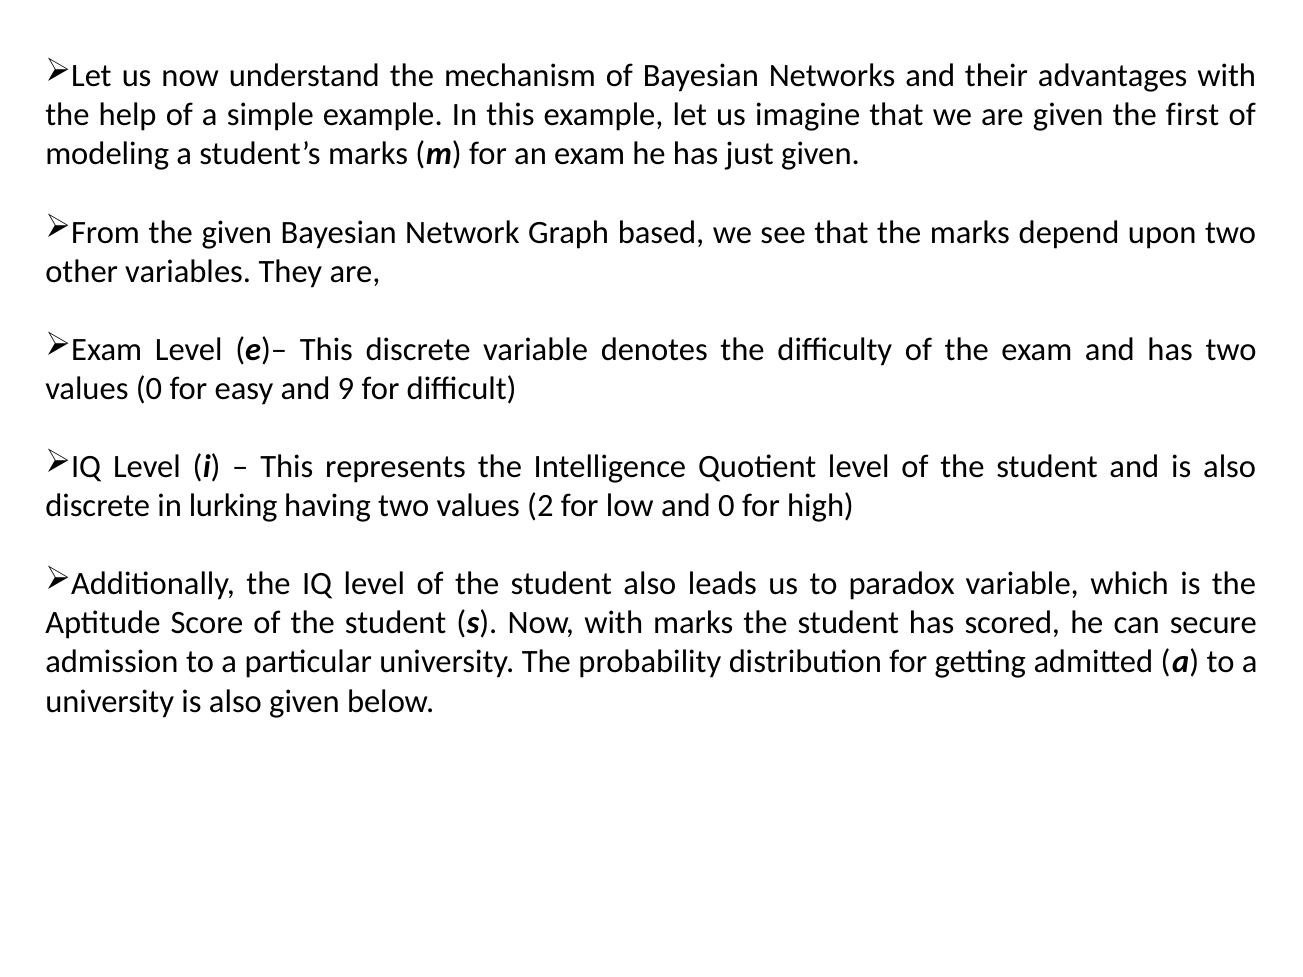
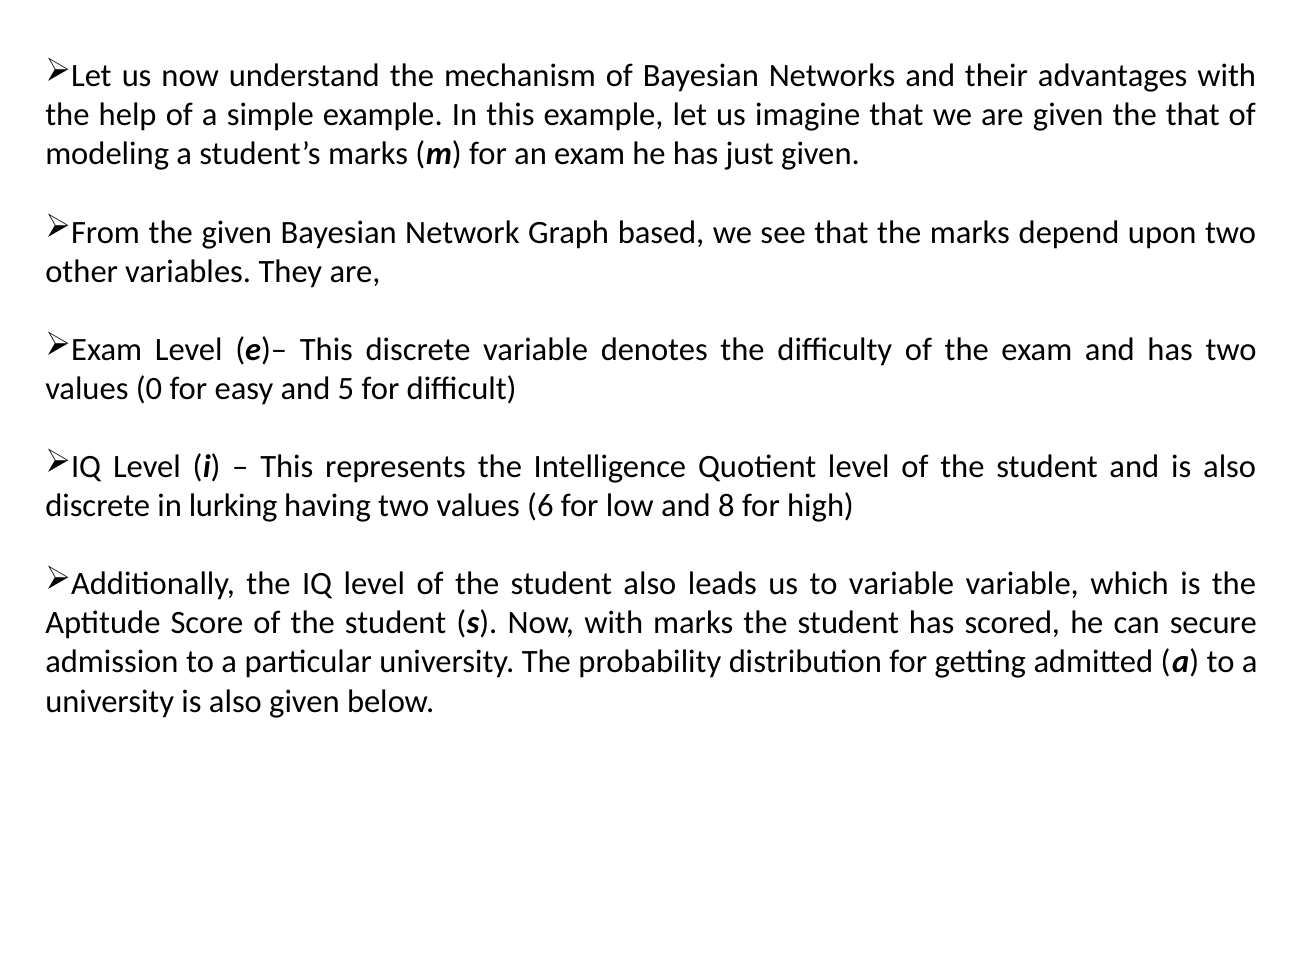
the first: first -> that
9: 9 -> 5
2: 2 -> 6
and 0: 0 -> 8
to paradox: paradox -> variable
